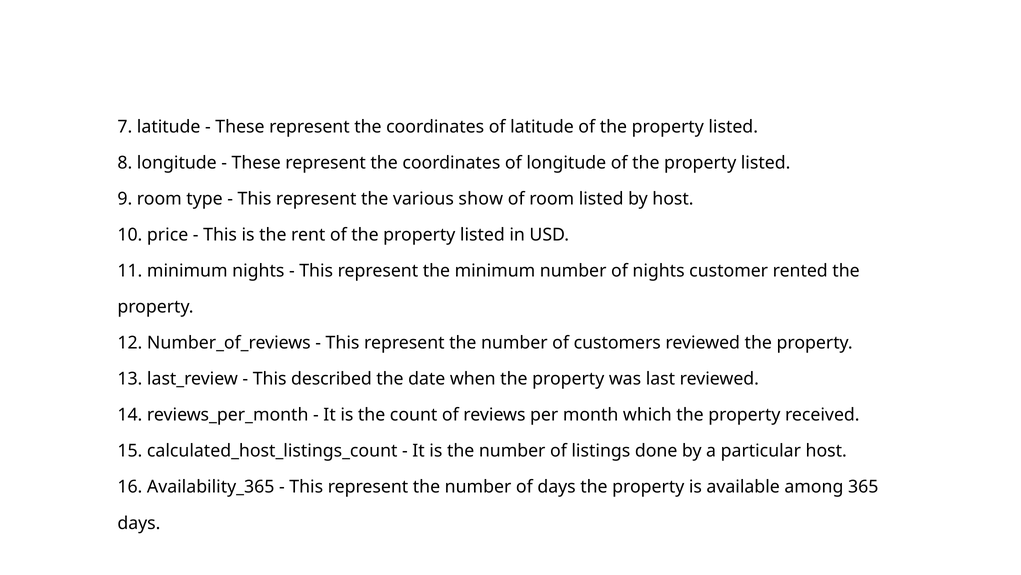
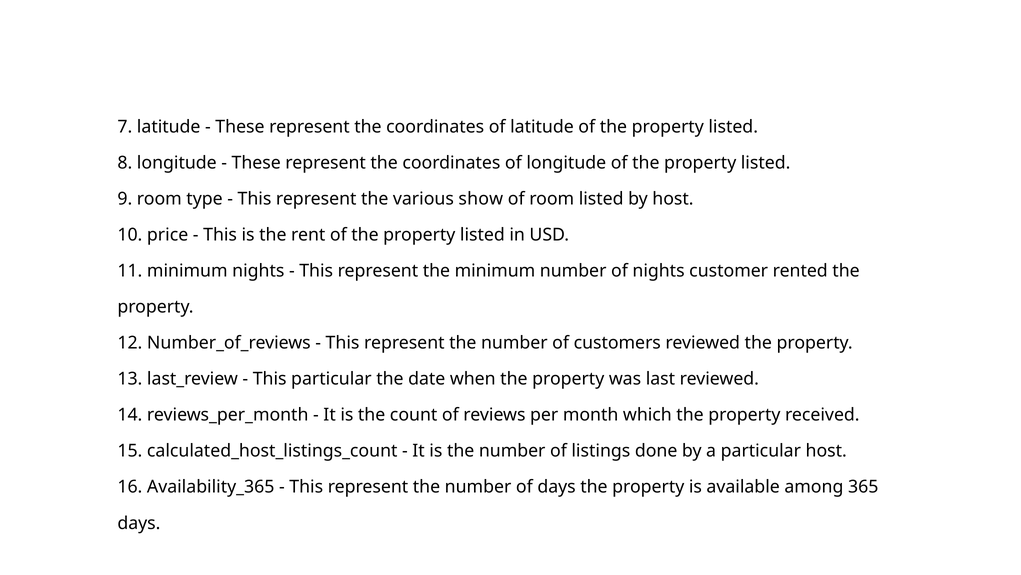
This described: described -> particular
